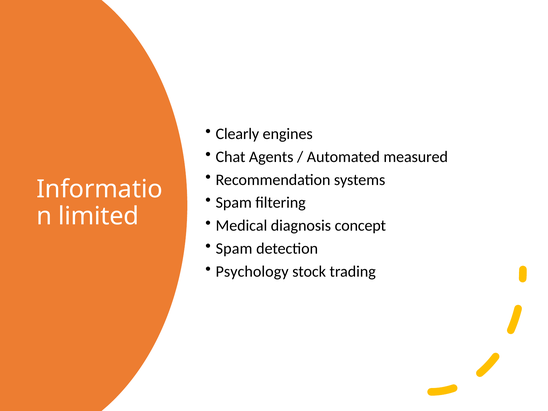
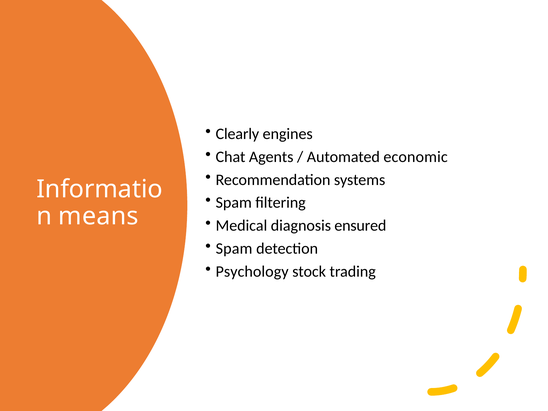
measured: measured -> economic
limited: limited -> means
concept: concept -> ensured
